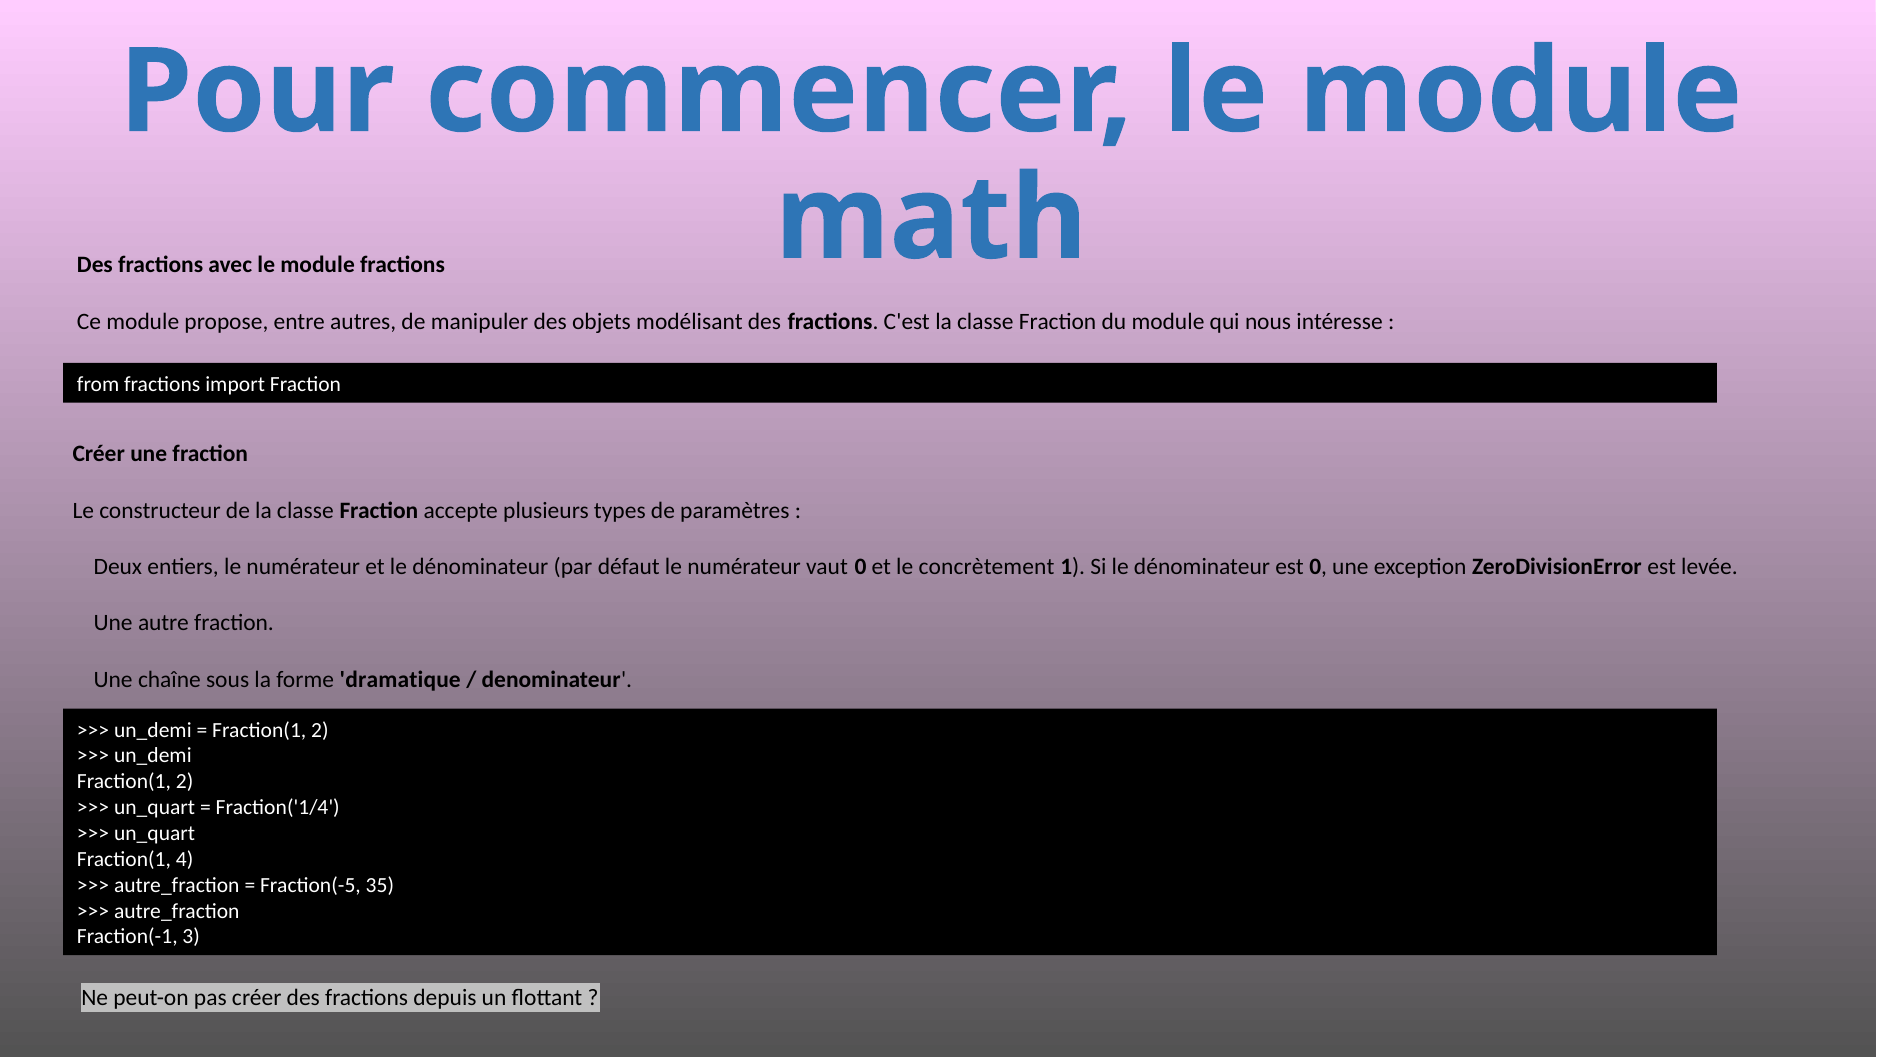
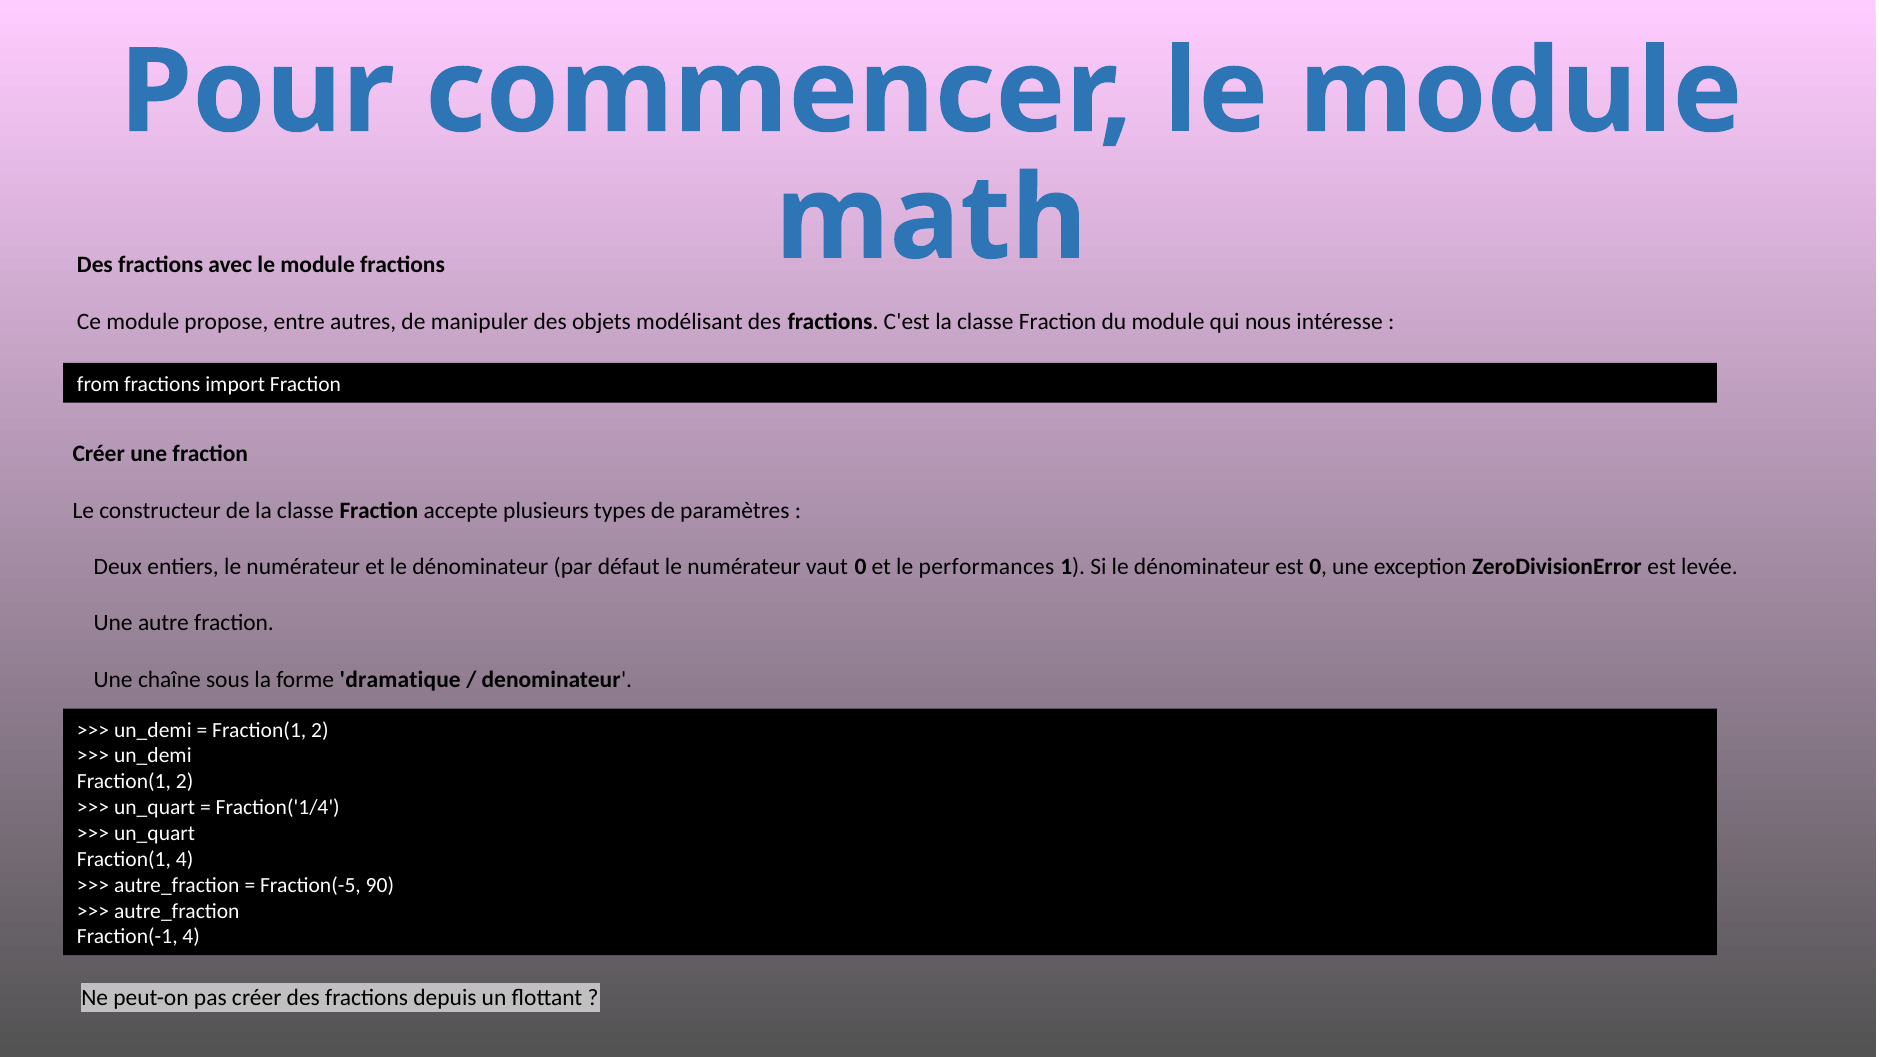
concrètement: concrètement -> performances
35: 35 -> 90
Fraction(-1 3: 3 -> 4
